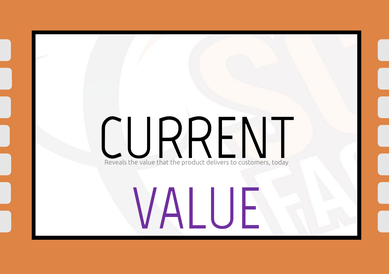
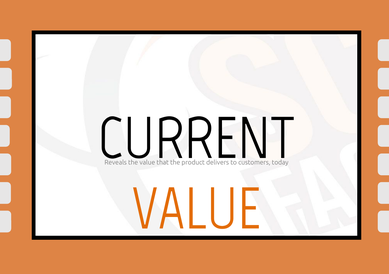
VALUE at (197, 209) colour: purple -> orange
